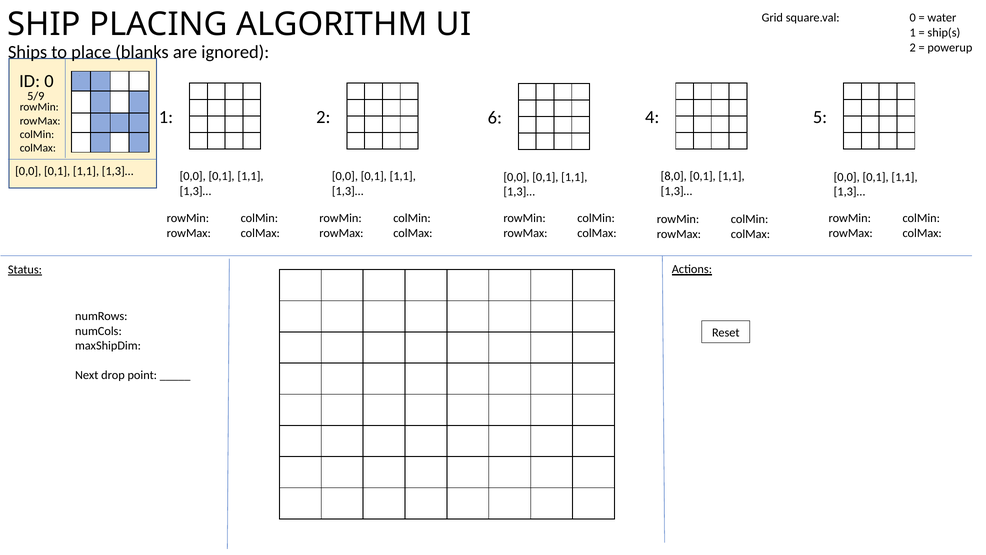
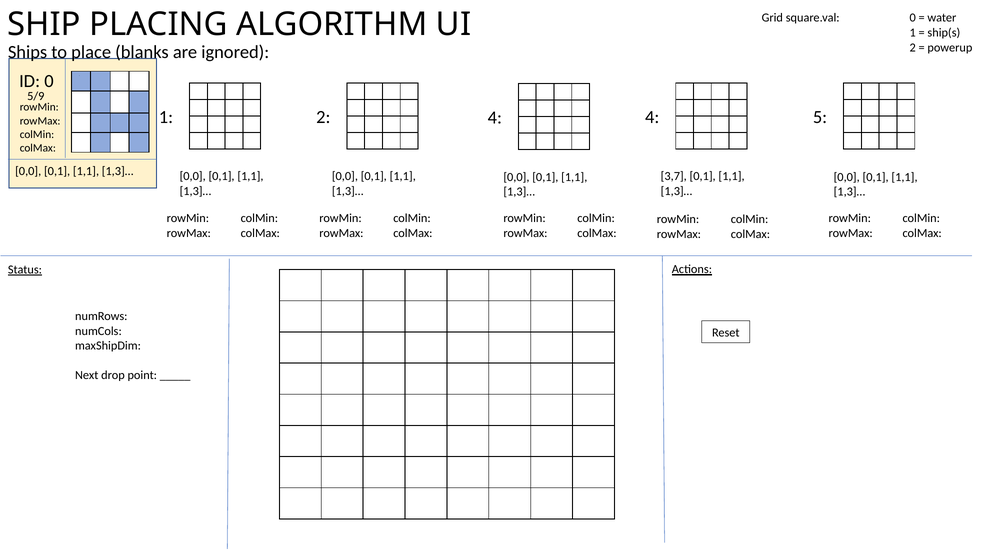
2 6: 6 -> 4
8,0: 8,0 -> 3,7
